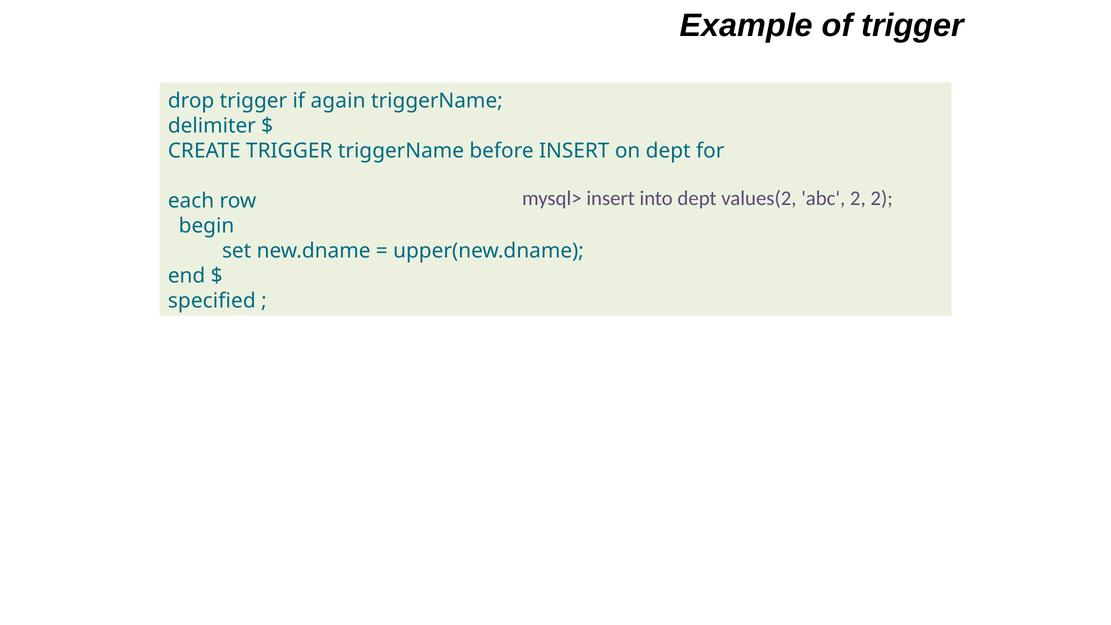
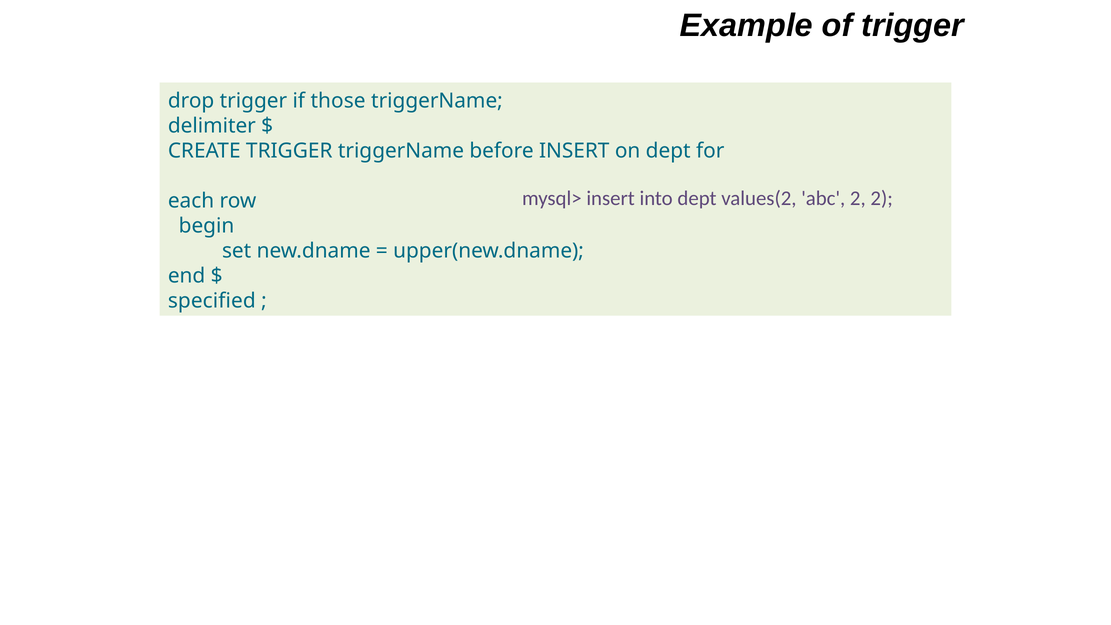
again: again -> those
